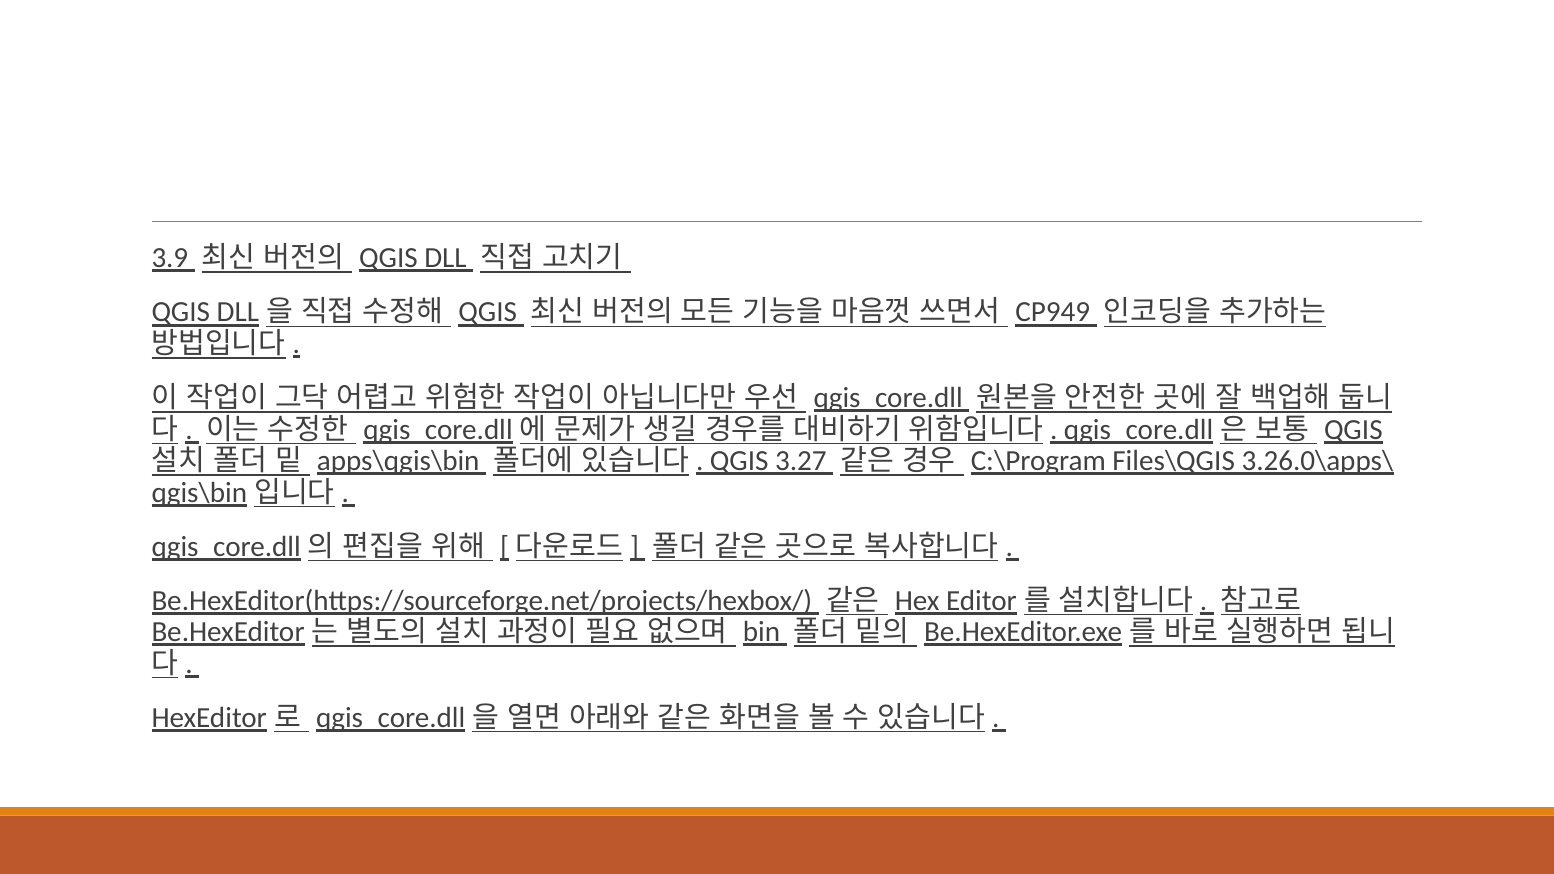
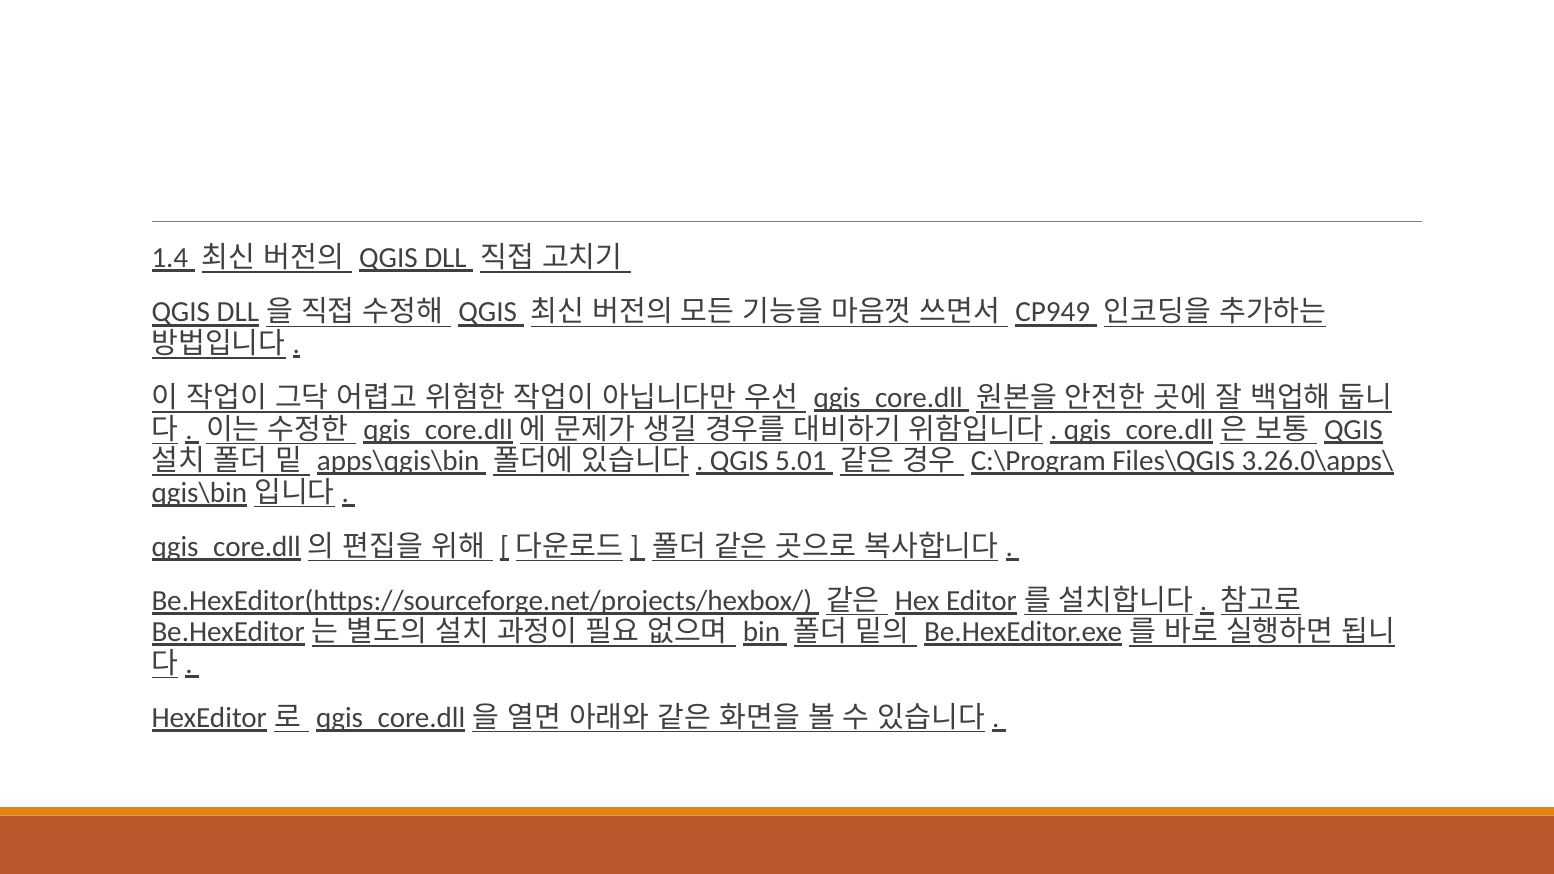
3.9: 3.9 -> 1.4
3.27: 3.27 -> 5.01
